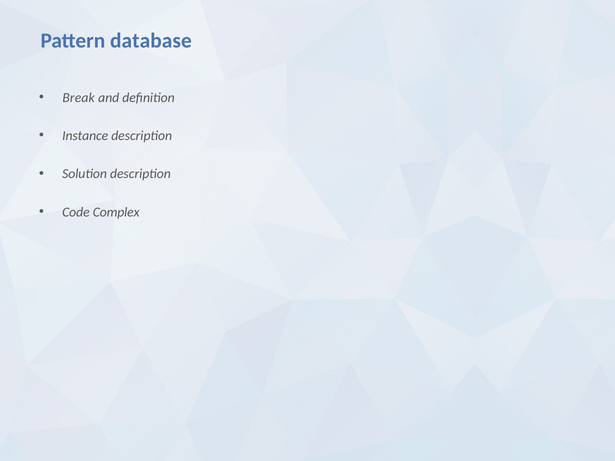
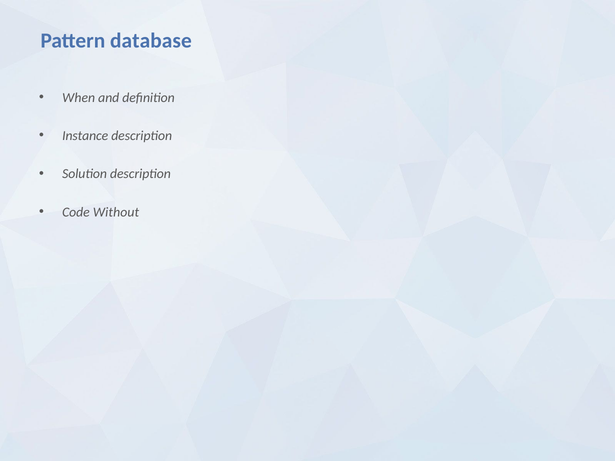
Break: Break -> When
Complex: Complex -> Without
